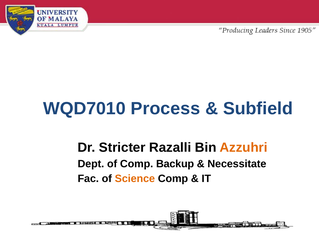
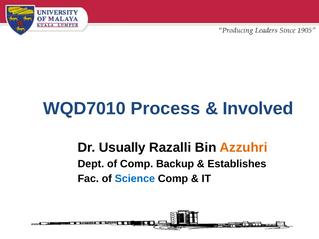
Subfield: Subfield -> Involved
Stricter: Stricter -> Usually
Necessitate: Necessitate -> Establishes
Science colour: orange -> blue
